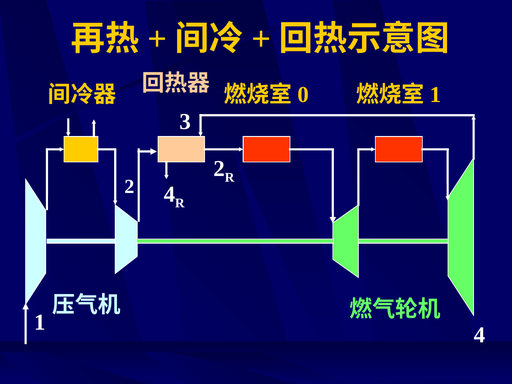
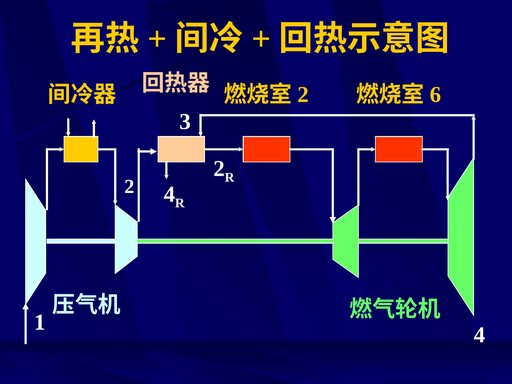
0 at (303, 95): 0 -> 2
1 at (436, 95): 1 -> 6
